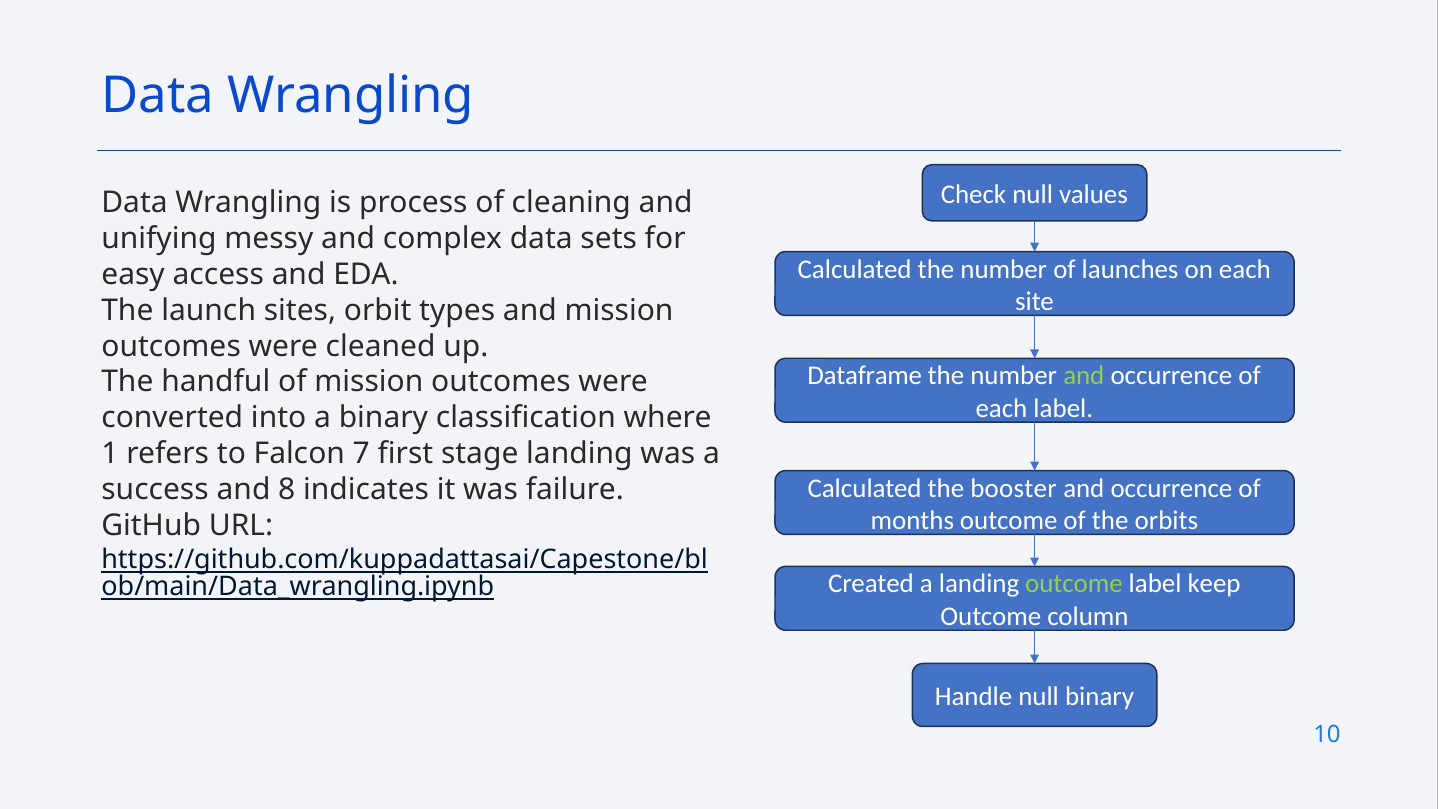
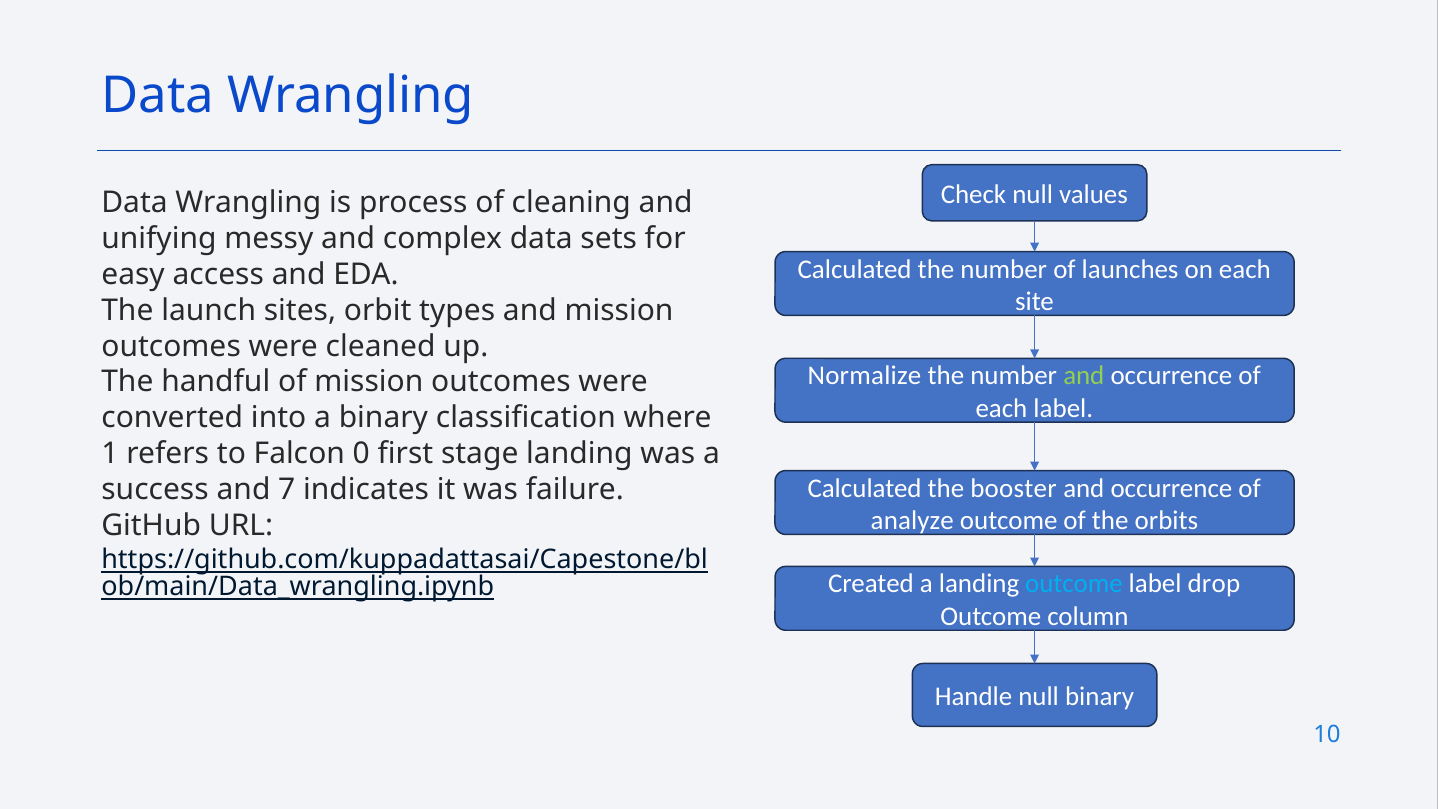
Dataframe: Dataframe -> Normalize
7: 7 -> 0
8: 8 -> 7
months: months -> analyze
outcome at (1074, 584) colour: light green -> light blue
keep: keep -> drop
